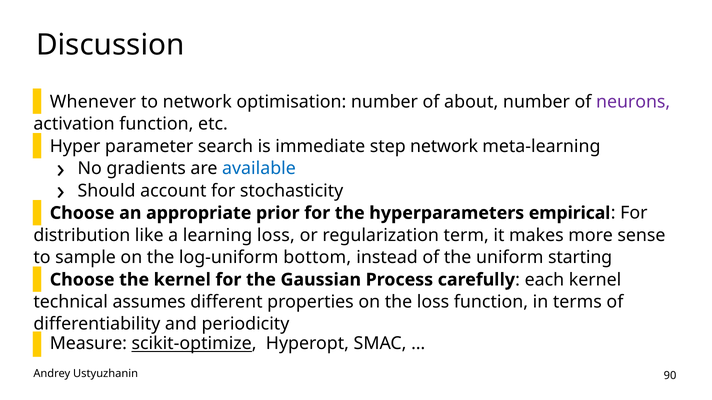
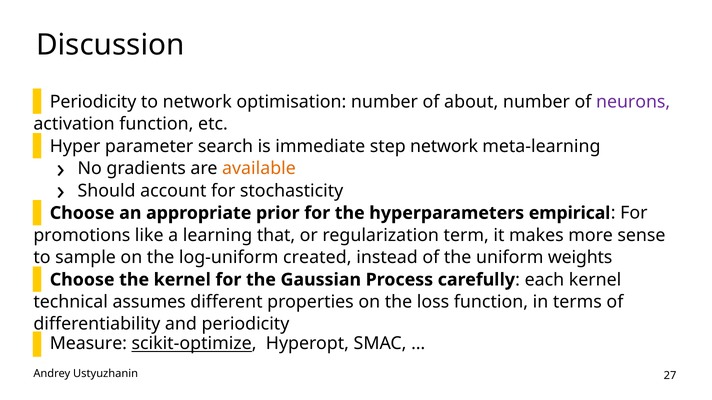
Whenever at (93, 102): Whenever -> Periodicity
available colour: blue -> orange
distribution: distribution -> promotions
learning loss: loss -> that
bottom: bottom -> created
starting: starting -> weights
90: 90 -> 27
